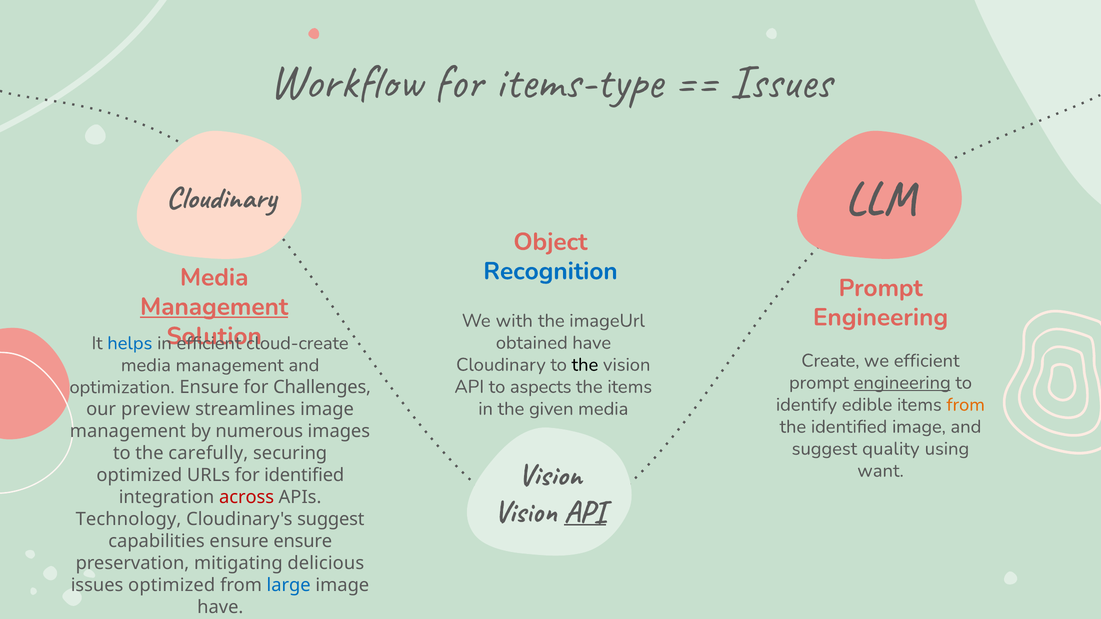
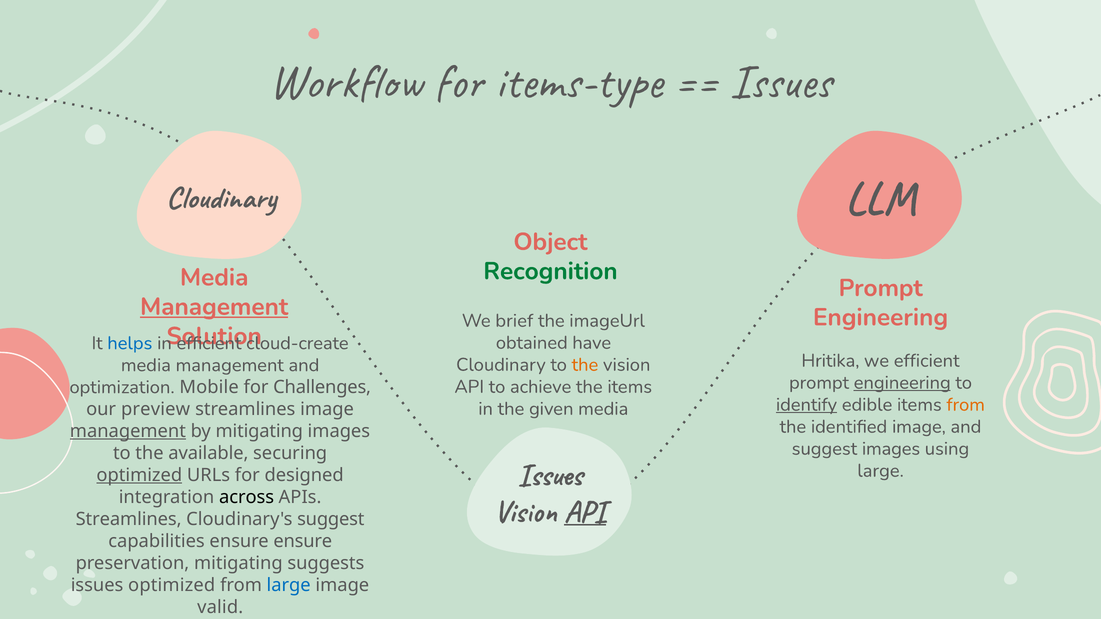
Recognition colour: blue -> green
with: with -> brief
Create: Create -> Hritika
the at (585, 365) colour: black -> orange
aspects: aspects -> achieve
optimization Ensure: Ensure -> Mobile
identify underline: none -> present
management at (128, 431) underline: none -> present
by numerous: numerous -> mitigating
suggest quality: quality -> images
carefully: carefully -> available
want at (881, 471): want -> large
Vision at (550, 475): Vision -> Issues
optimized at (139, 475) underline: none -> present
for identified: identified -> designed
across colour: red -> black
Technology at (128, 519): Technology -> Streamlines
delicious: delicious -> suggests
have at (220, 608): have -> valid
